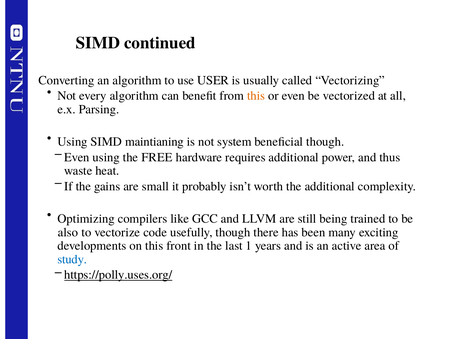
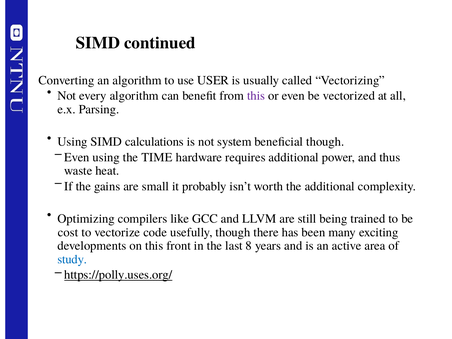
this at (256, 96) colour: orange -> purple
maintianing: maintianing -> calculations
FREE: FREE -> TIME
also: also -> cost
1: 1 -> 8
